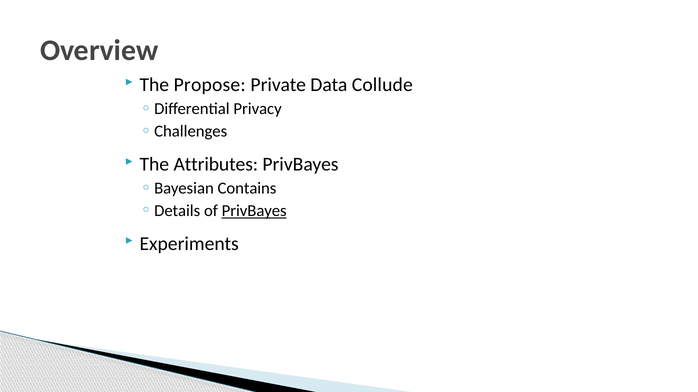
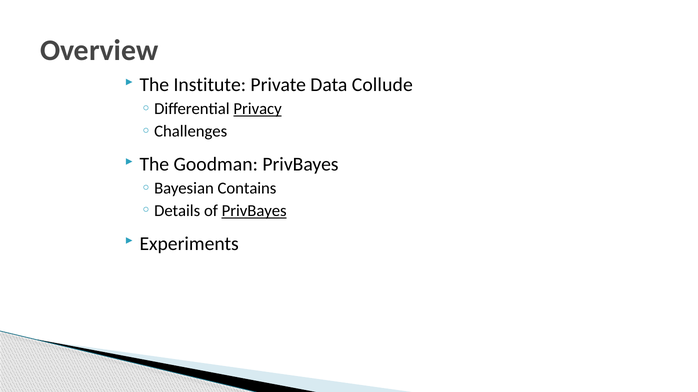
Propose: Propose -> Institute
Privacy underline: none -> present
Attributes: Attributes -> Goodman
